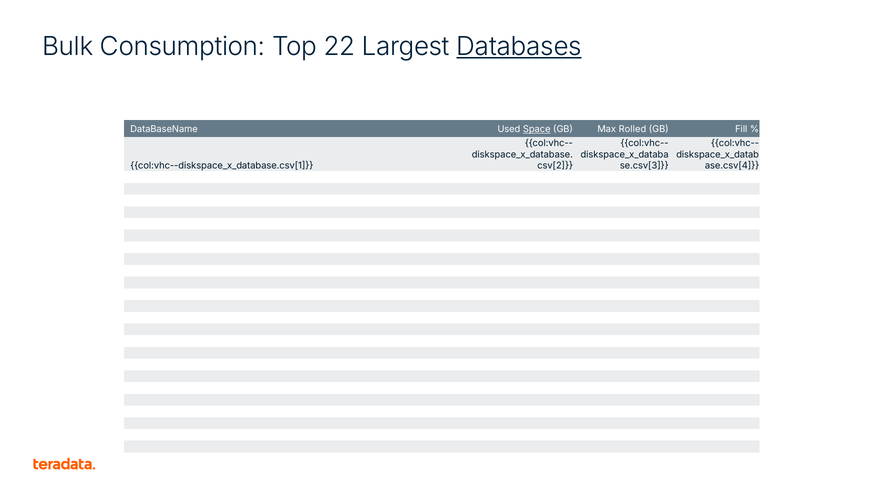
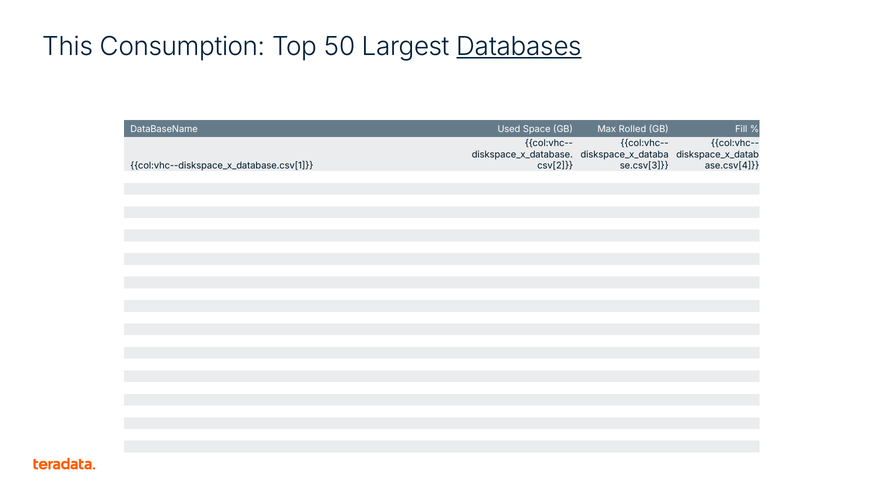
Bulk: Bulk -> This
22: 22 -> 50
Space underline: present -> none
